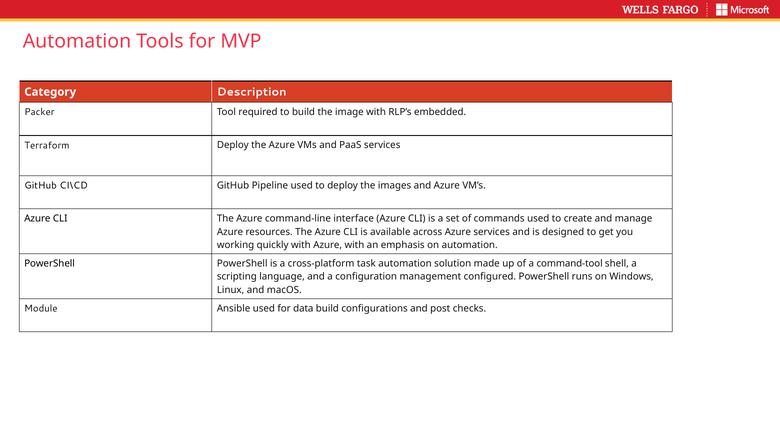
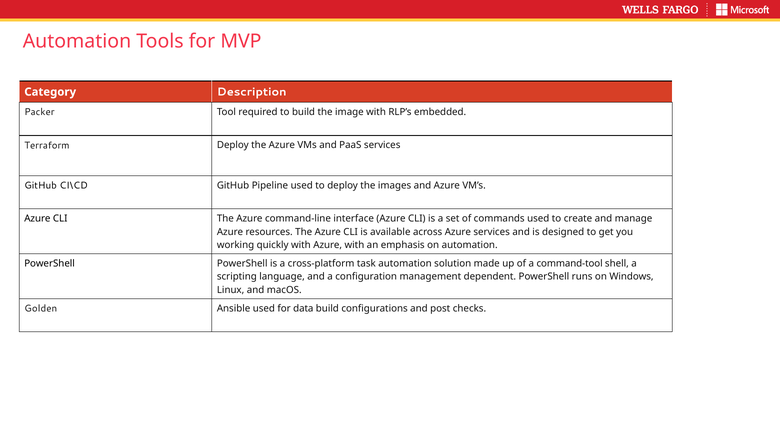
configured: configured -> dependent
Module: Module -> Golden
